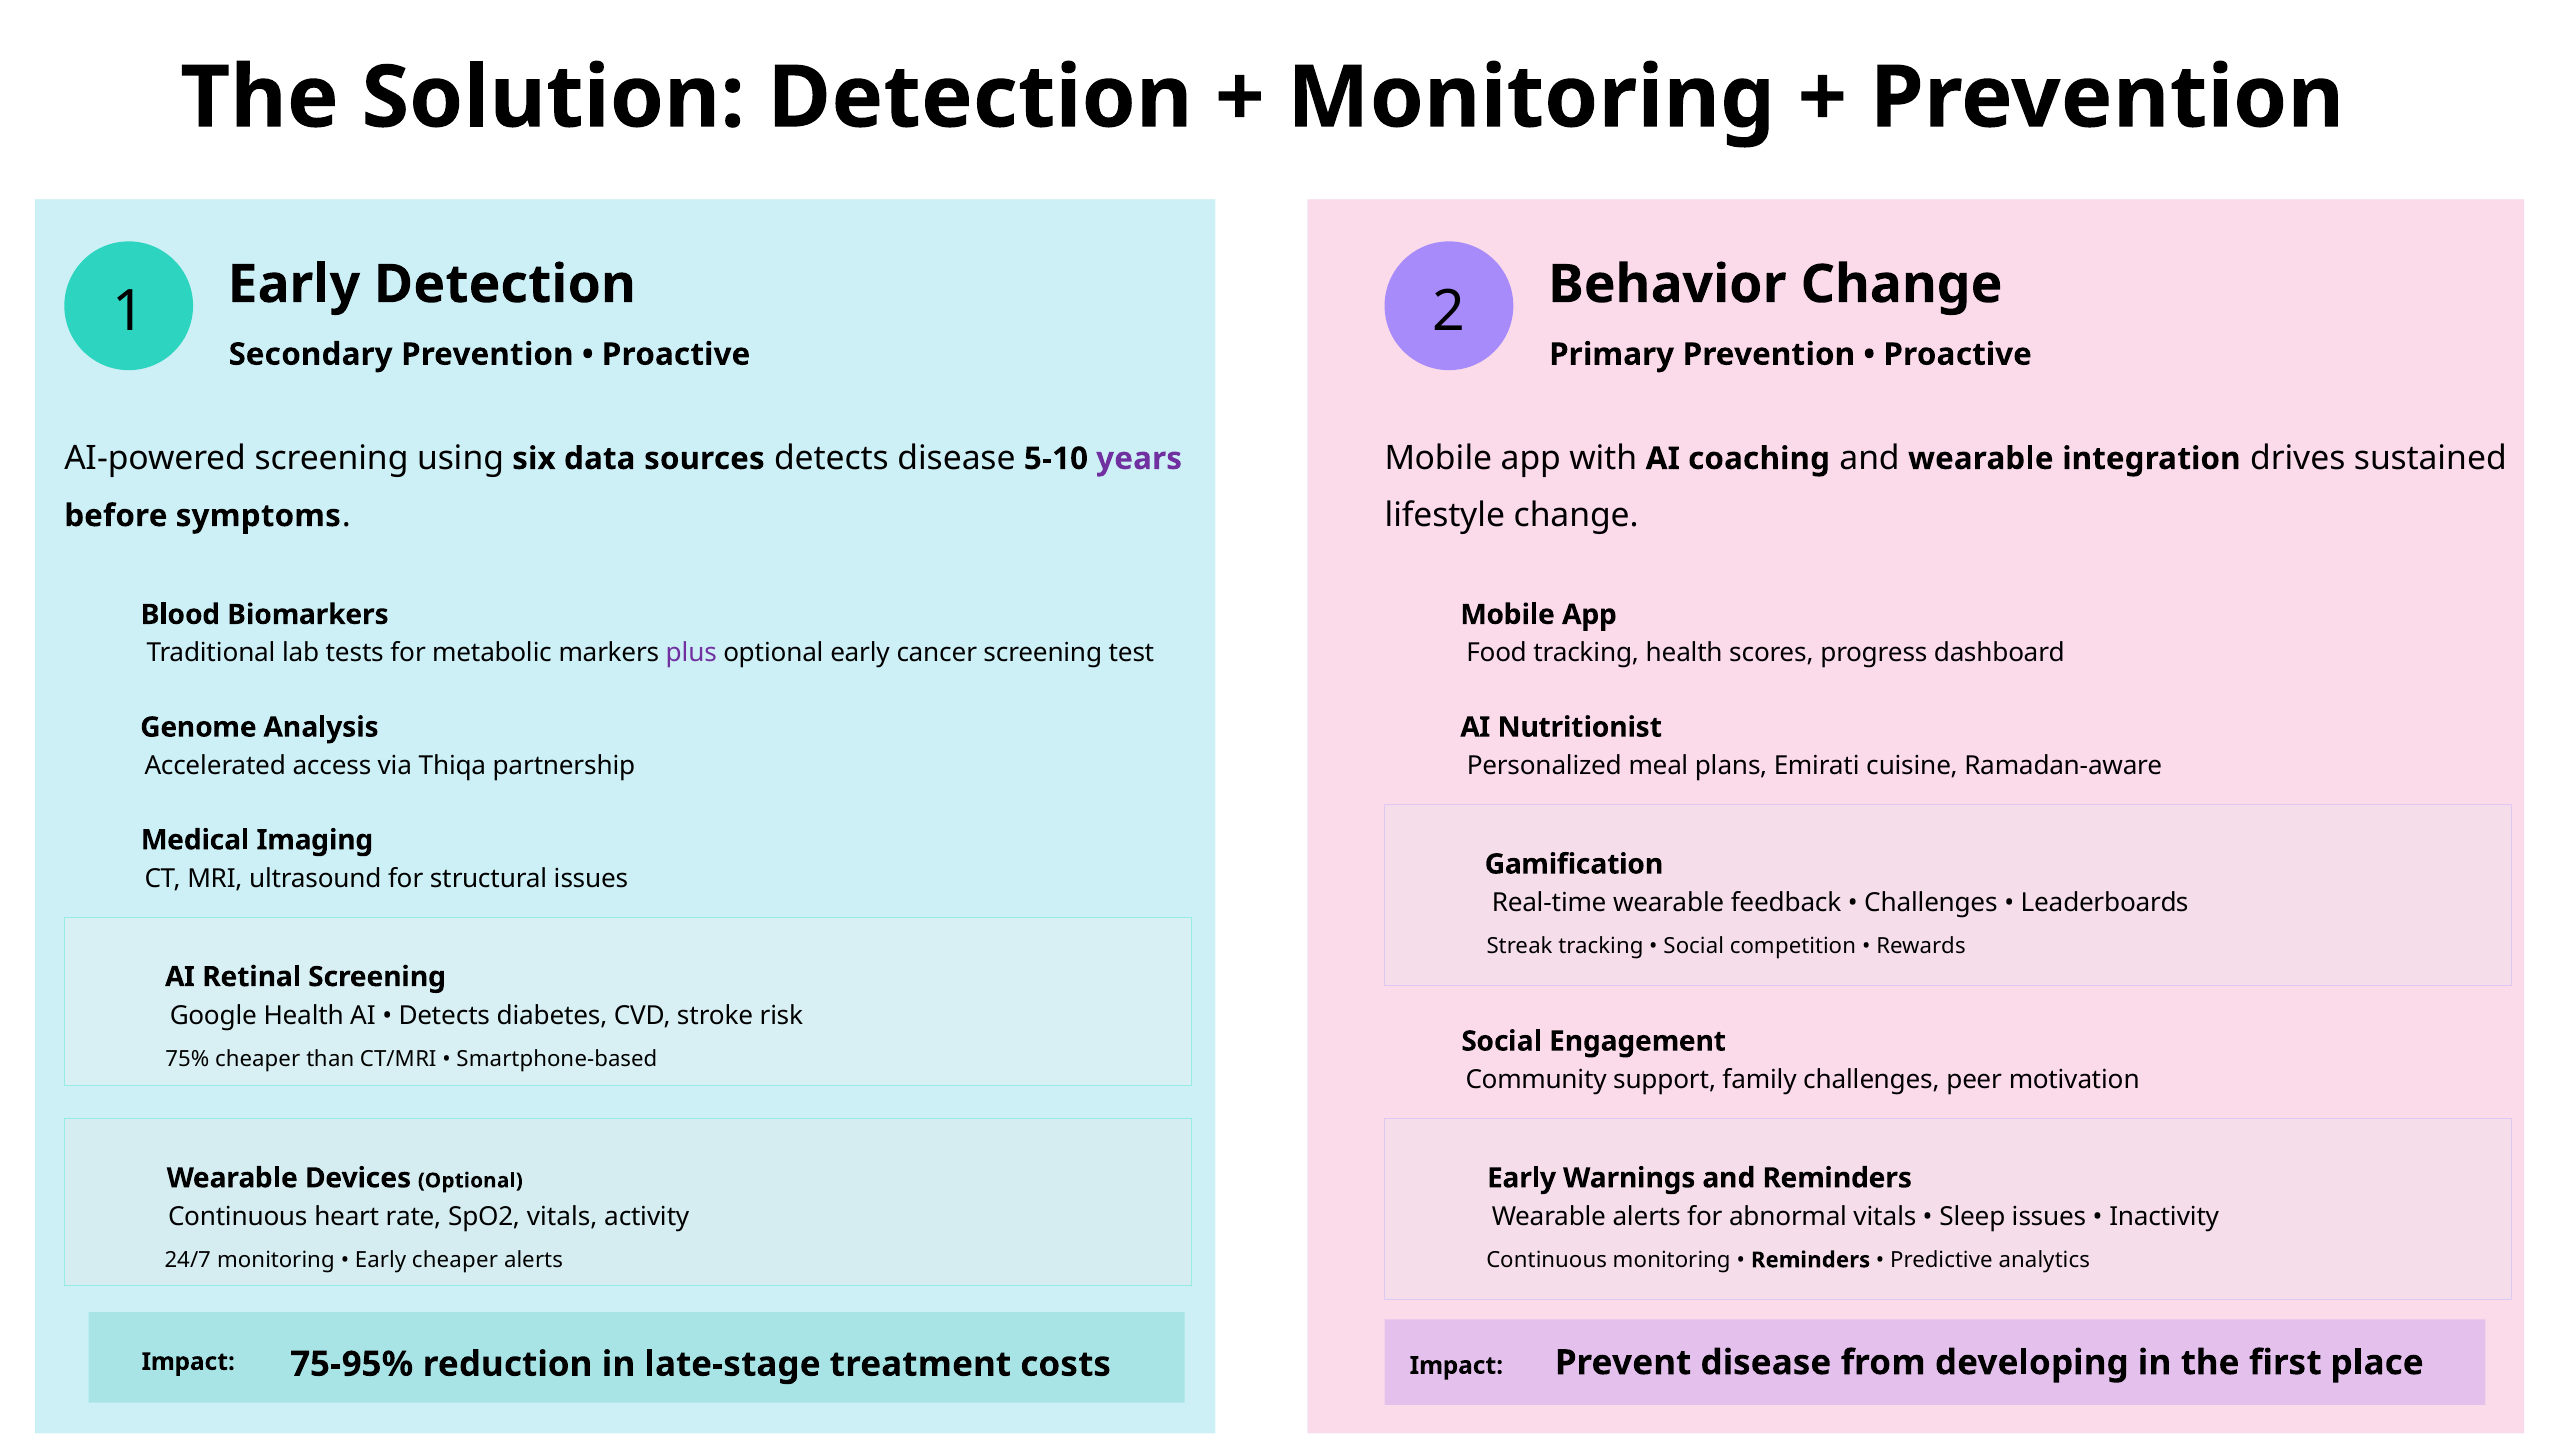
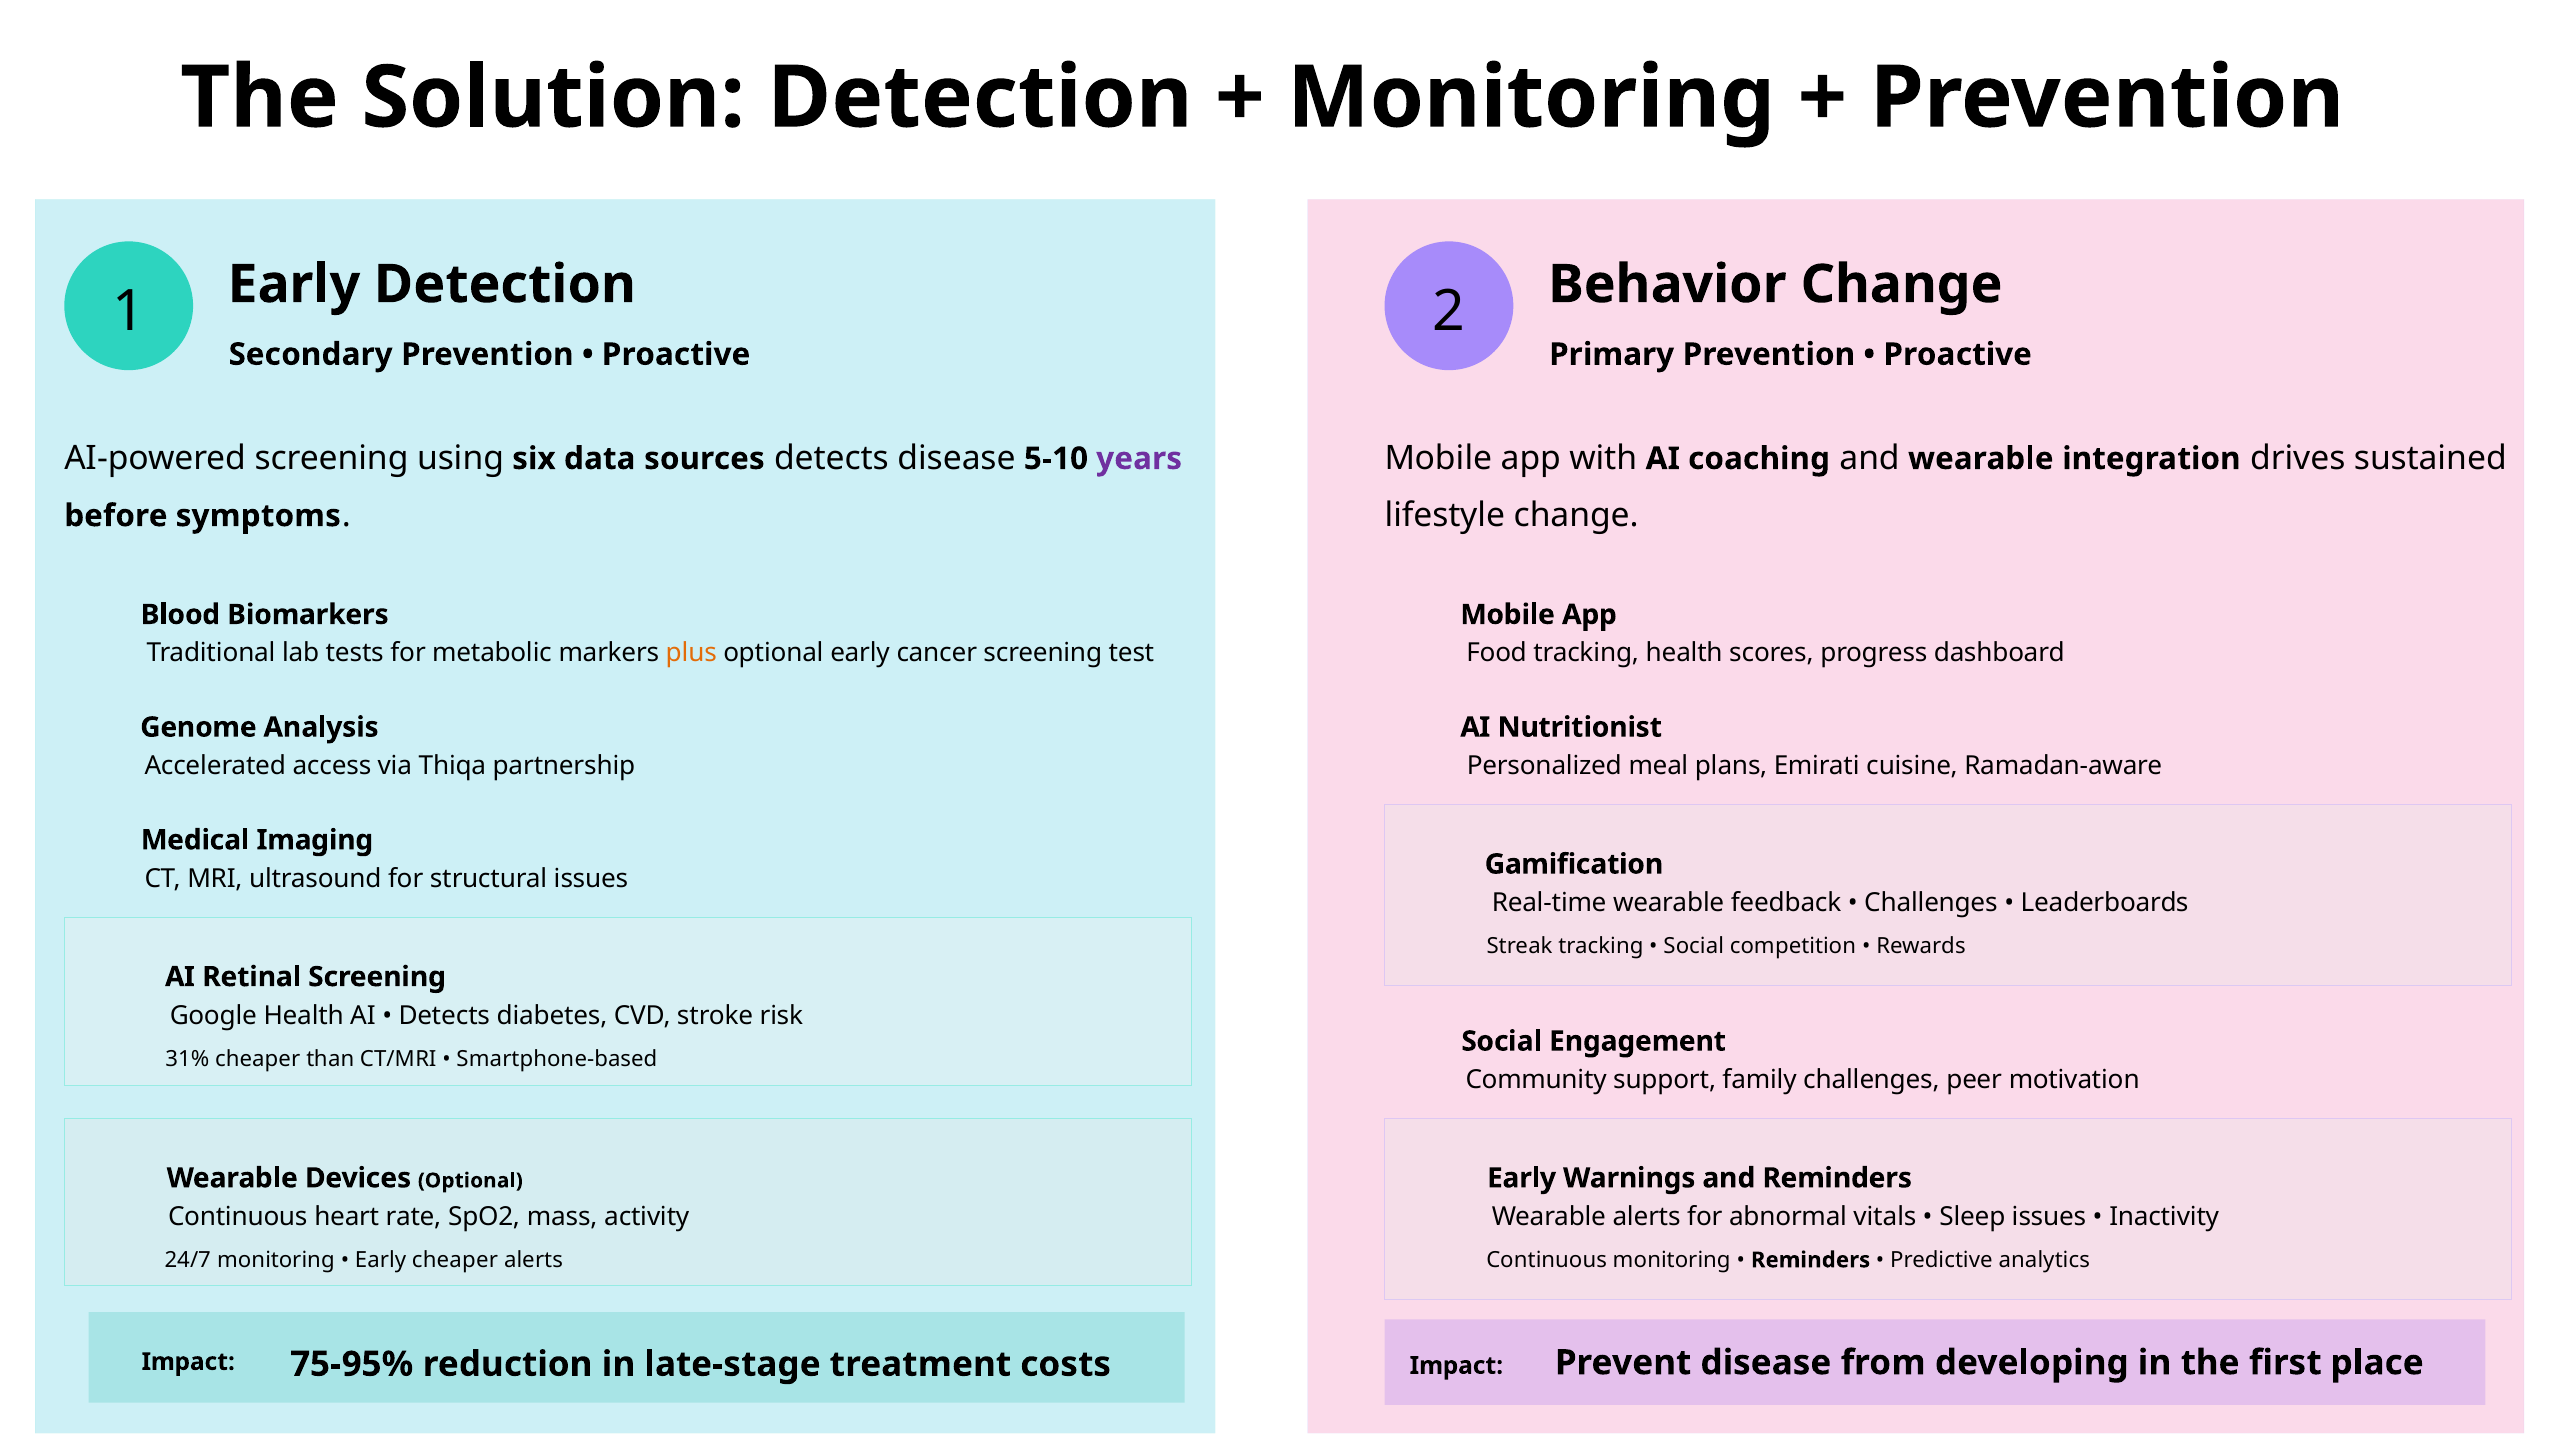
plus colour: purple -> orange
75%: 75% -> 31%
SpO2 vitals: vitals -> mass
